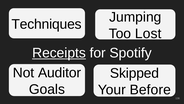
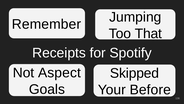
Techniques: Techniques -> Remember
Lost: Lost -> That
Receipts underline: present -> none
Auditor: Auditor -> Aspect
